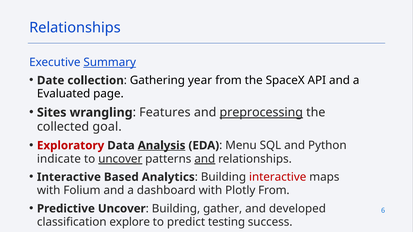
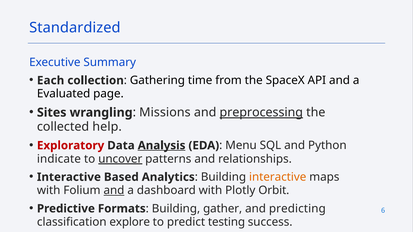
Relationships at (75, 28): Relationships -> Standardized
Summary underline: present -> none
Date: Date -> Each
year: year -> time
Features: Features -> Missions
goal: goal -> help
and at (205, 159) underline: present -> none
interactive at (278, 177) colour: red -> orange
and at (114, 191) underline: none -> present
Plotly From: From -> Orbit
Predictive Uncover: Uncover -> Formats
developed: developed -> predicting
